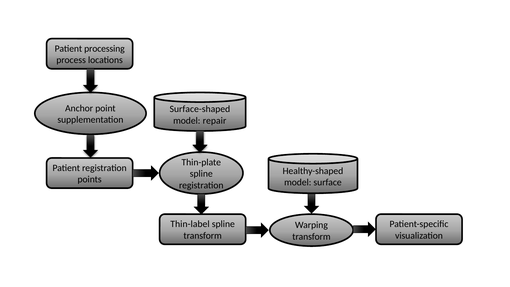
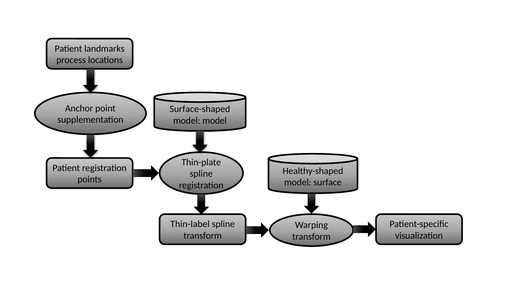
processing: processing -> landmarks
model repair: repair -> model
